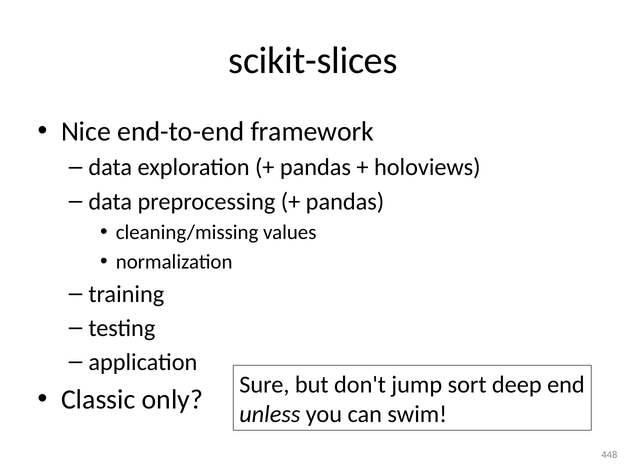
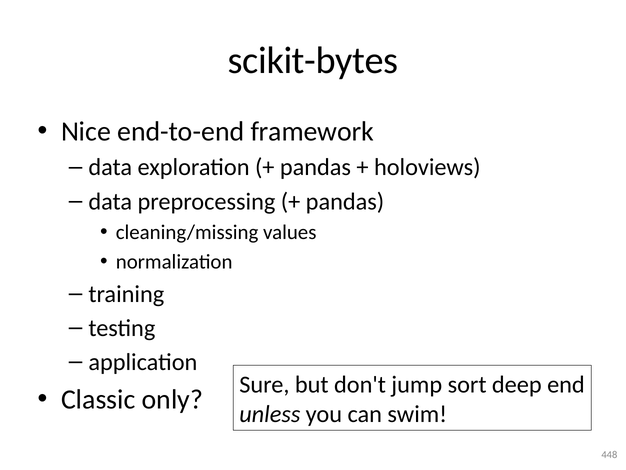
scikit-slices: scikit-slices -> scikit-bytes
